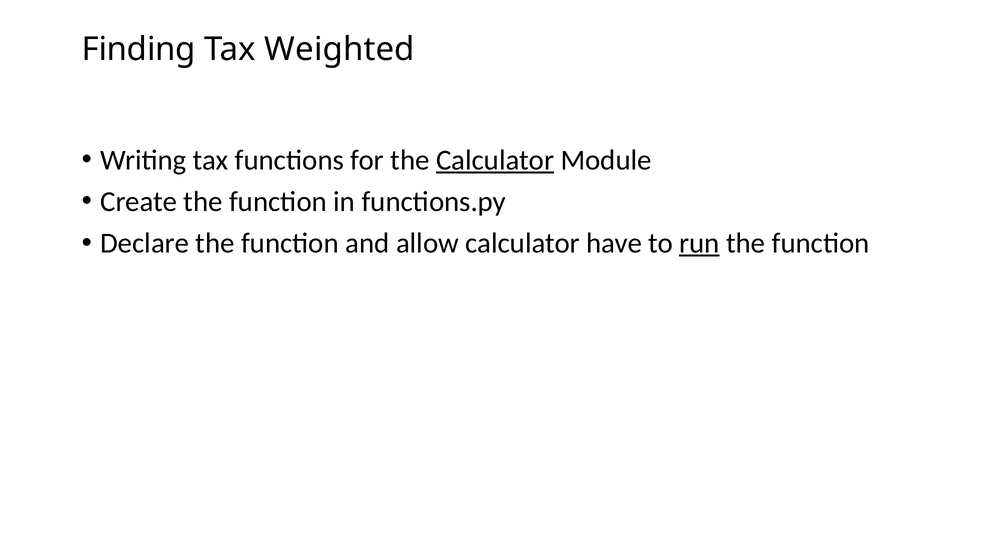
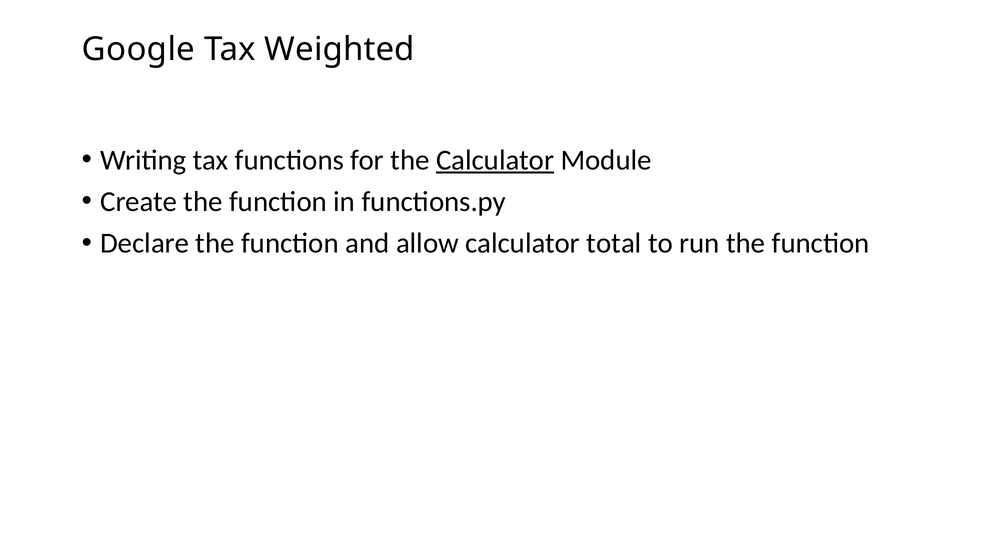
Finding: Finding -> Google
have: have -> total
run underline: present -> none
